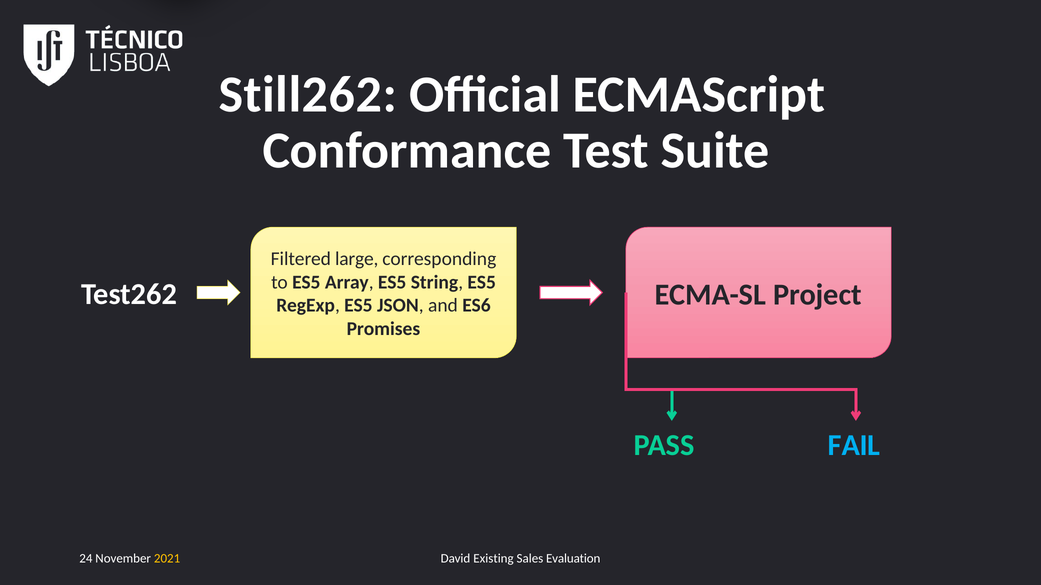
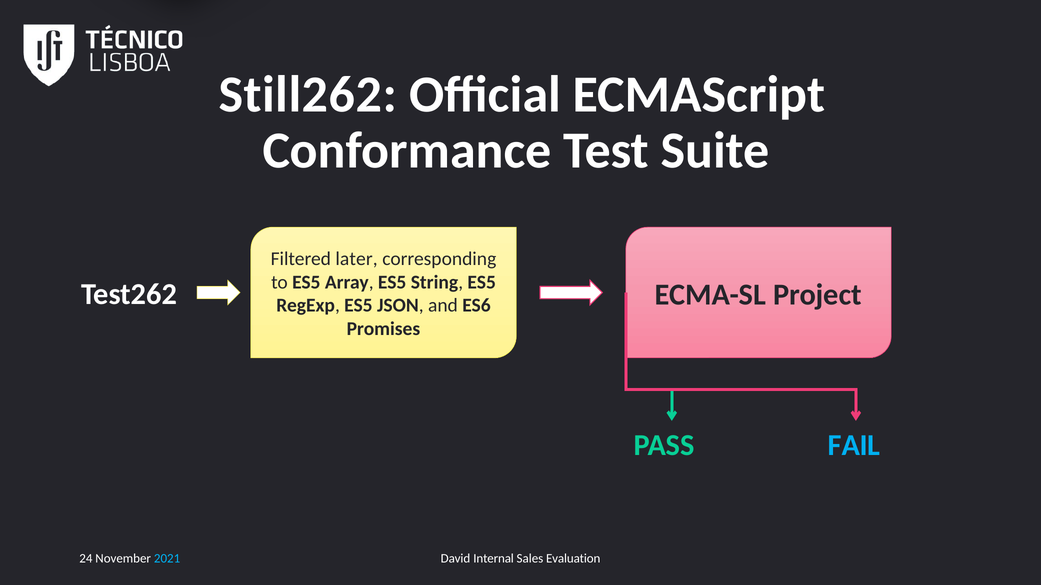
large: large -> later
2021 colour: yellow -> light blue
Existing: Existing -> Internal
